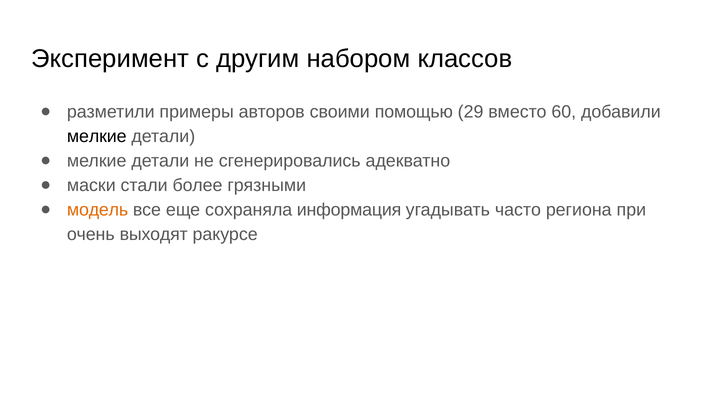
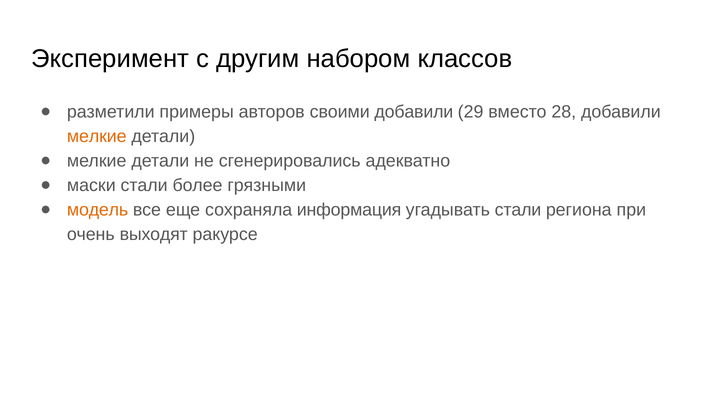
своими помощью: помощью -> добавили
60: 60 -> 28
мелкие at (97, 137) colour: black -> orange
угадывать часто: часто -> стали
